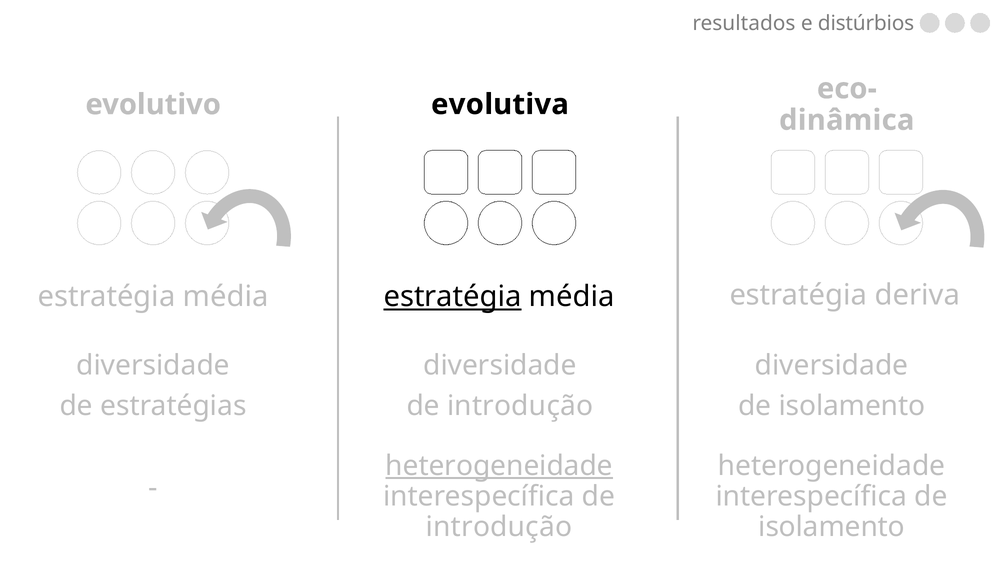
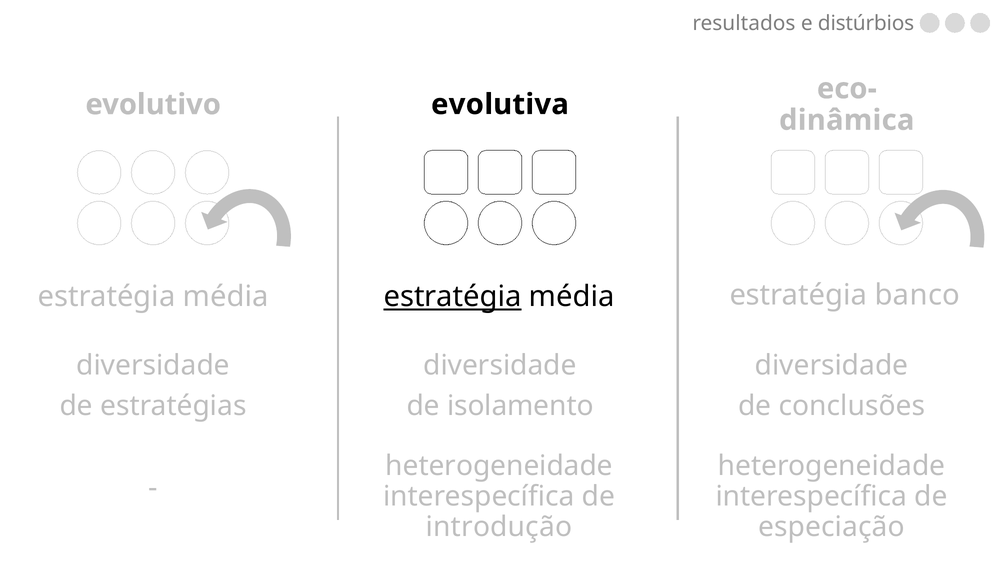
deriva: deriva -> banco
introdução at (520, 406): introdução -> isolamento
isolamento at (852, 406): isolamento -> conclusões
heterogeneidade at (499, 466) underline: present -> none
isolamento at (832, 527): isolamento -> especiação
